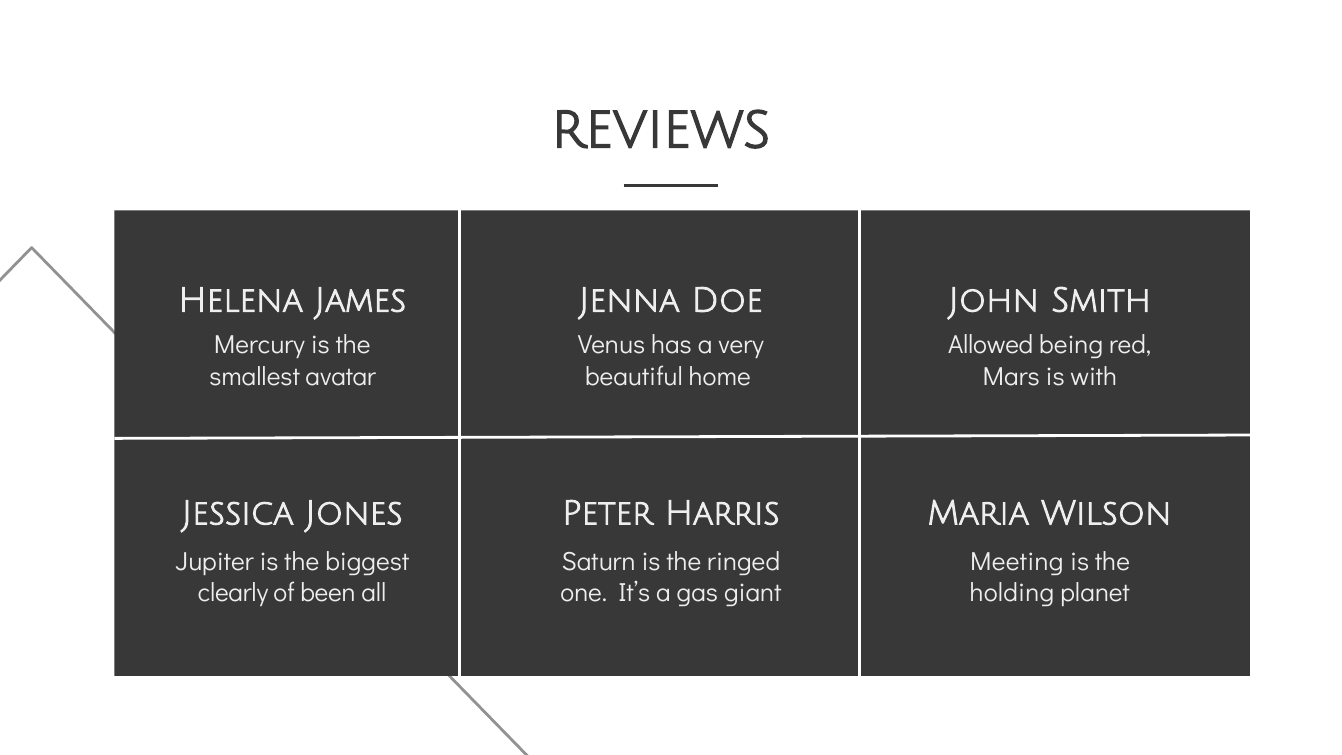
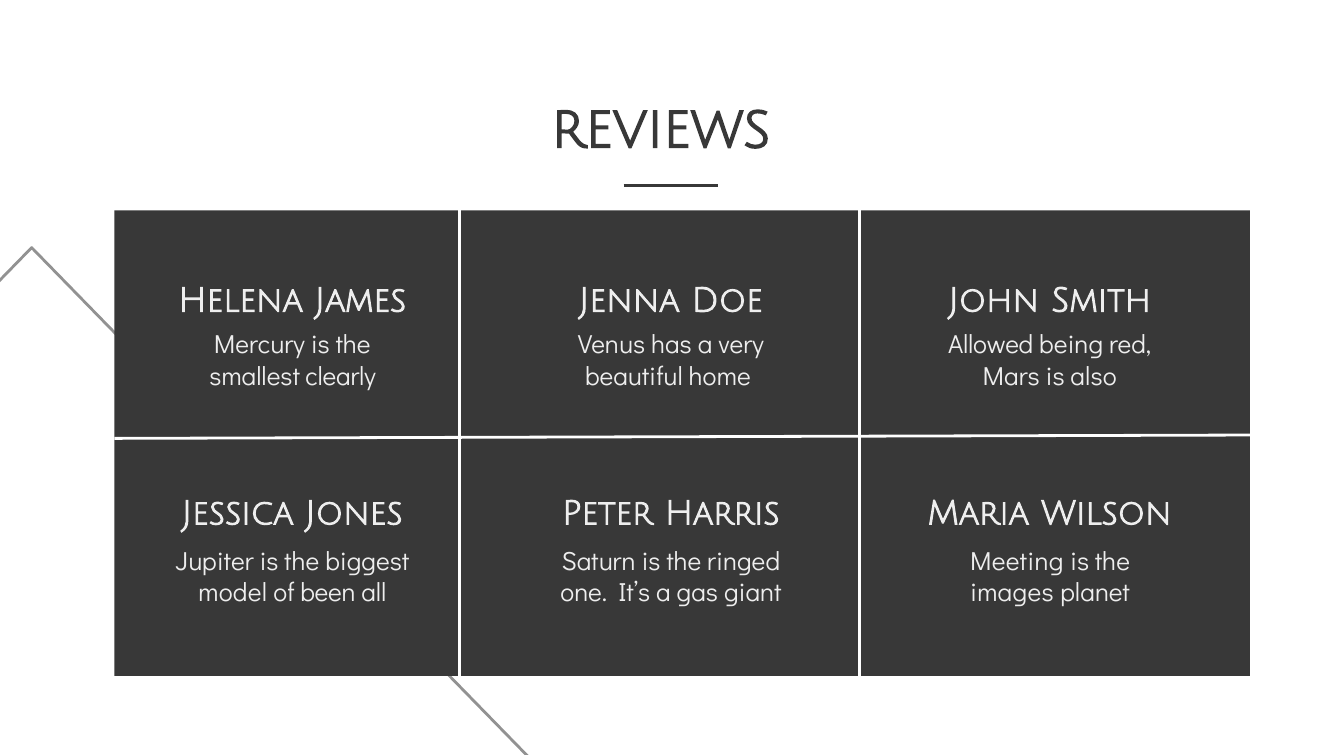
avatar: avatar -> clearly
with: with -> also
clearly: clearly -> model
holding: holding -> images
